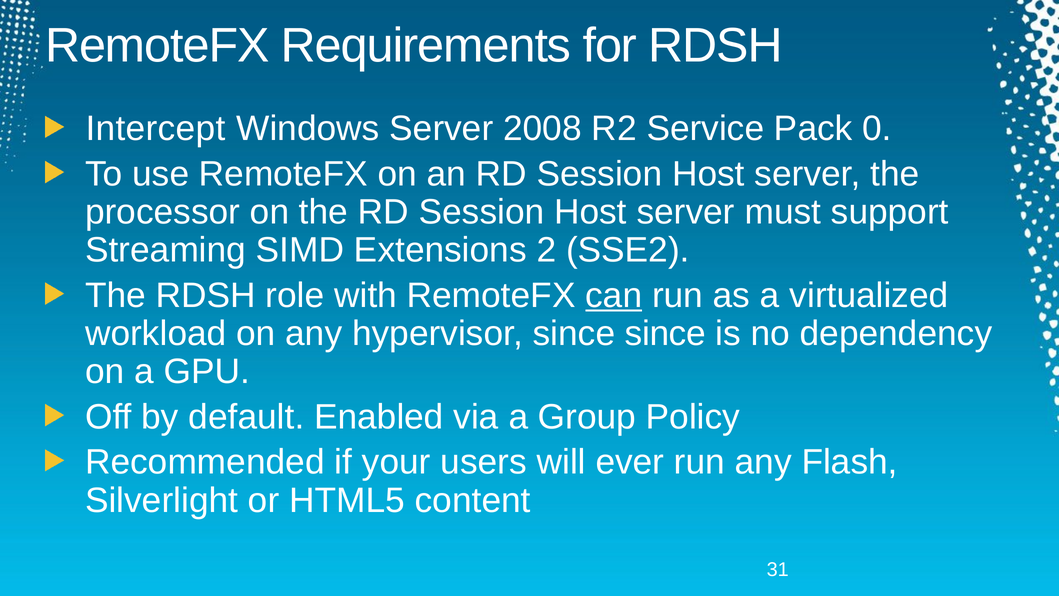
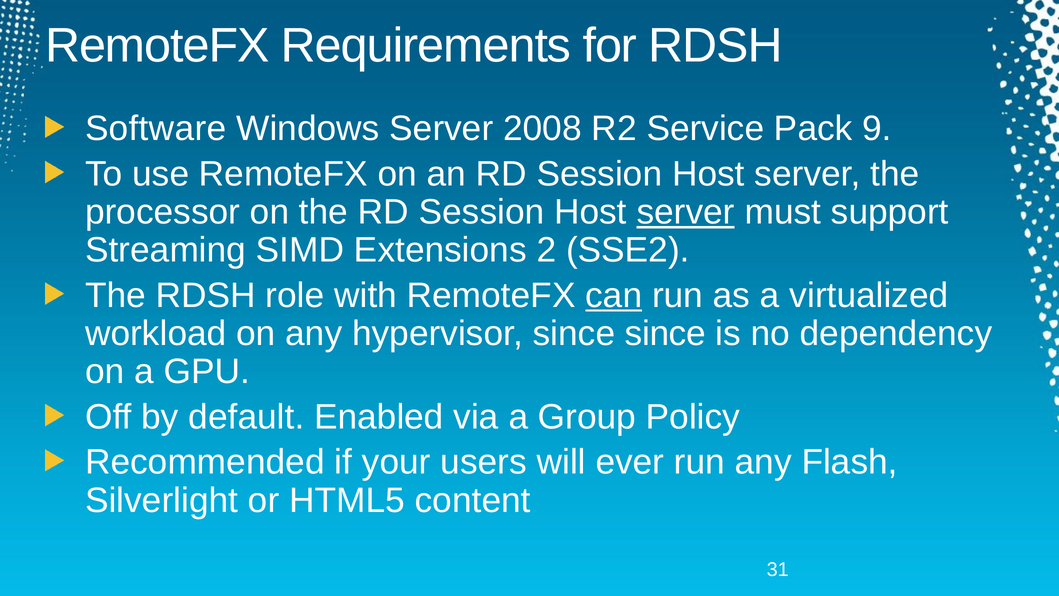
Intercept: Intercept -> Software
0: 0 -> 9
server at (686, 212) underline: none -> present
